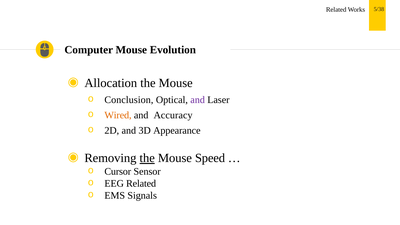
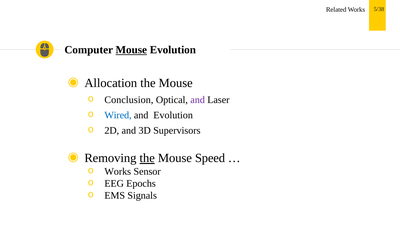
Mouse at (131, 50) underline: none -> present
Wired colour: orange -> blue
and Accuracy: Accuracy -> Evolution
Appearance: Appearance -> Supervisors
Cursor at (118, 171): Cursor -> Works
EEG Related: Related -> Epochs
